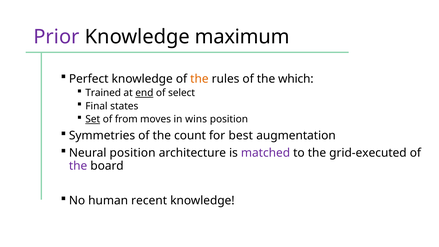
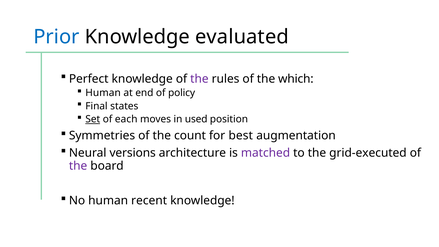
Prior colour: purple -> blue
maximum: maximum -> evaluated
the at (199, 79) colour: orange -> purple
Trained at (103, 93): Trained -> Human
end underline: present -> none
select: select -> policy
from: from -> each
wins: wins -> used
Neural position: position -> versions
